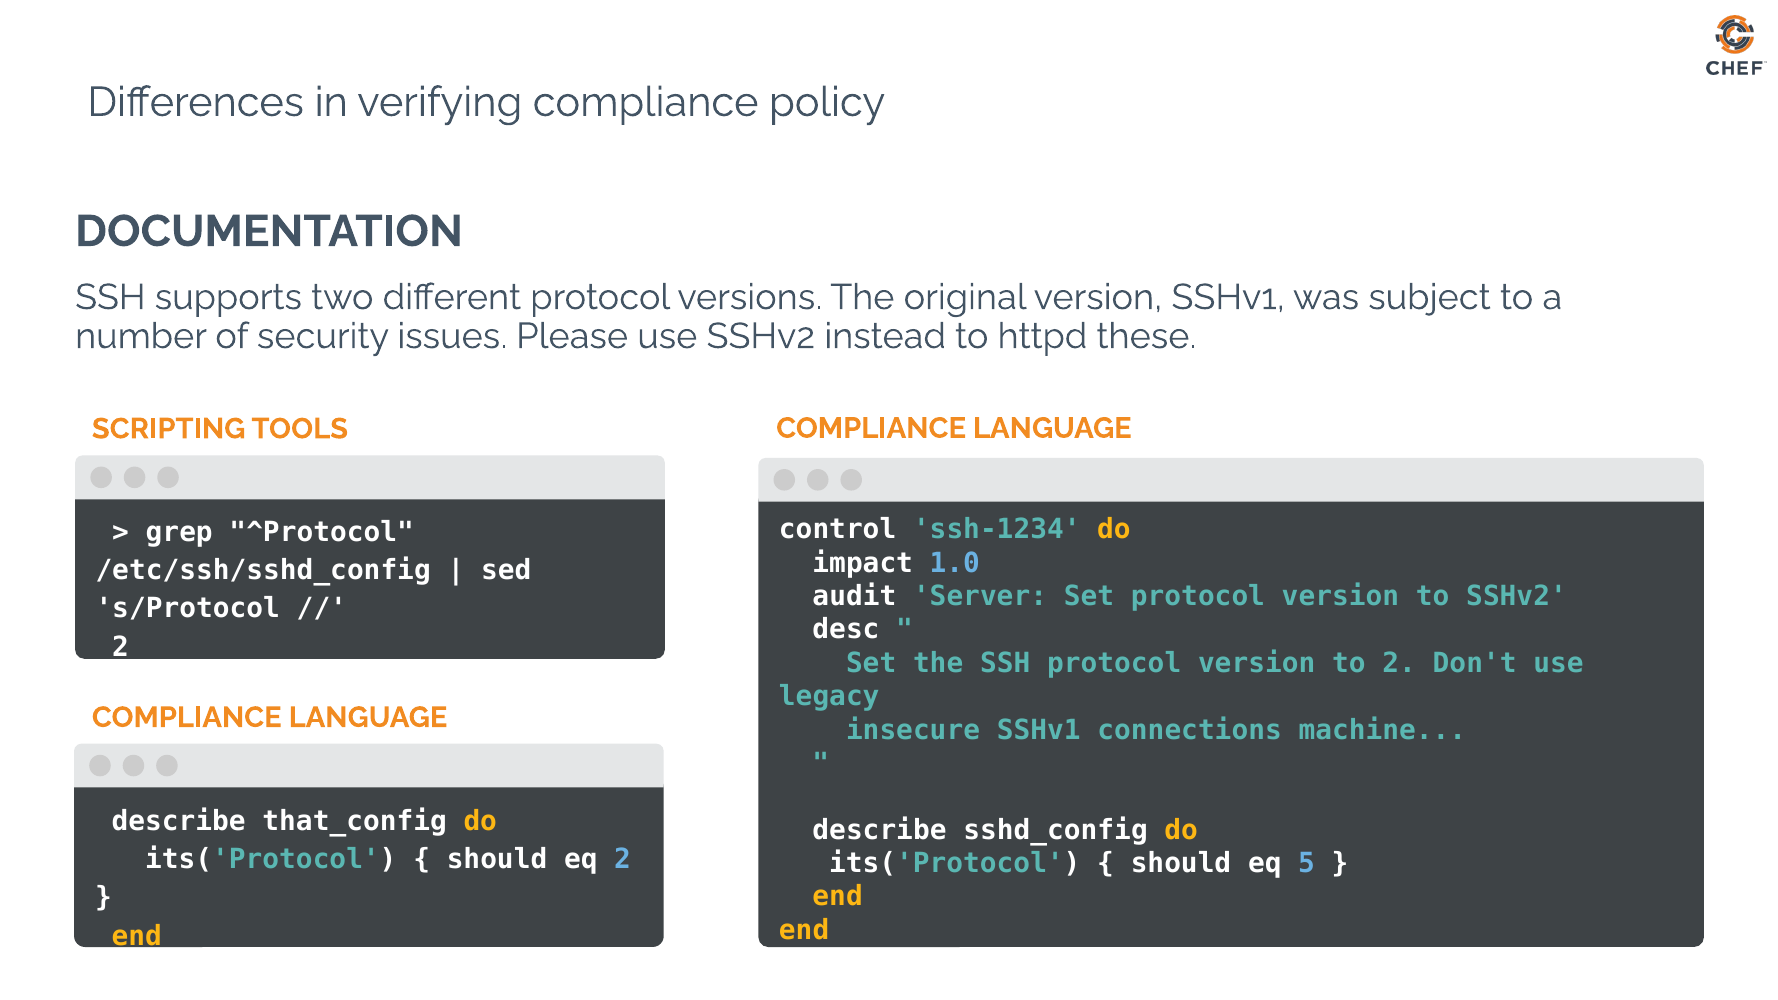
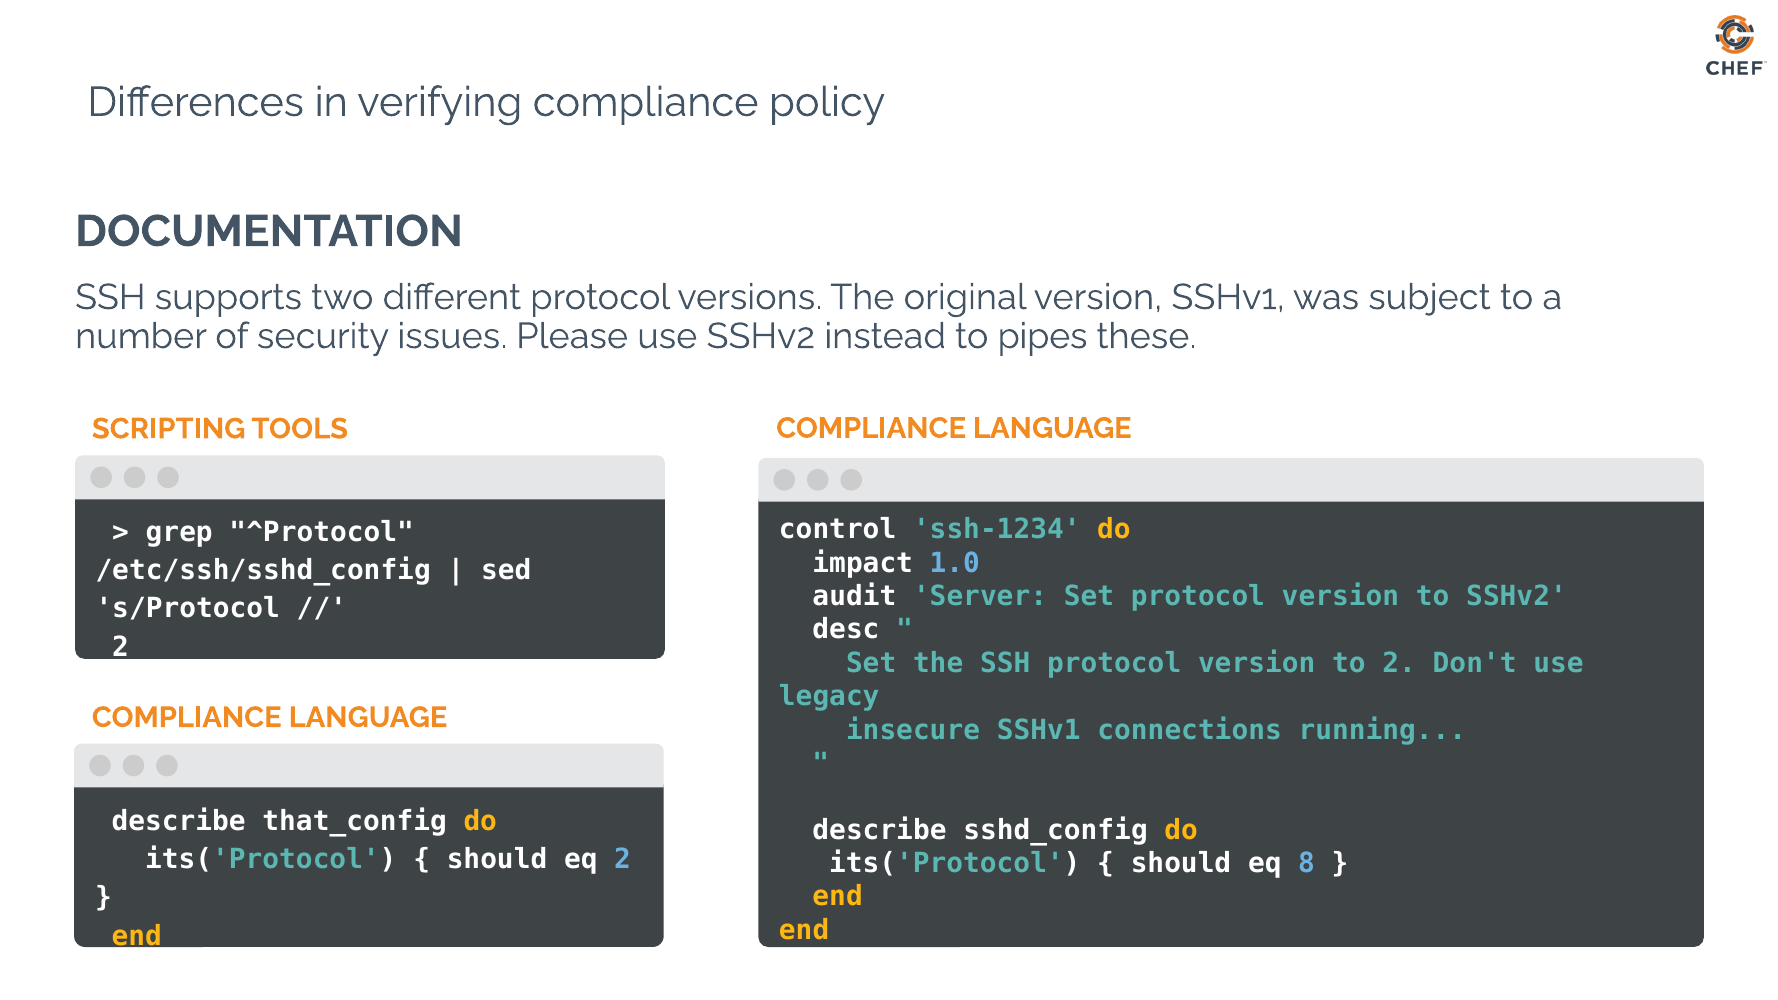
httpd: httpd -> pipes
machine: machine -> running
5: 5 -> 8
